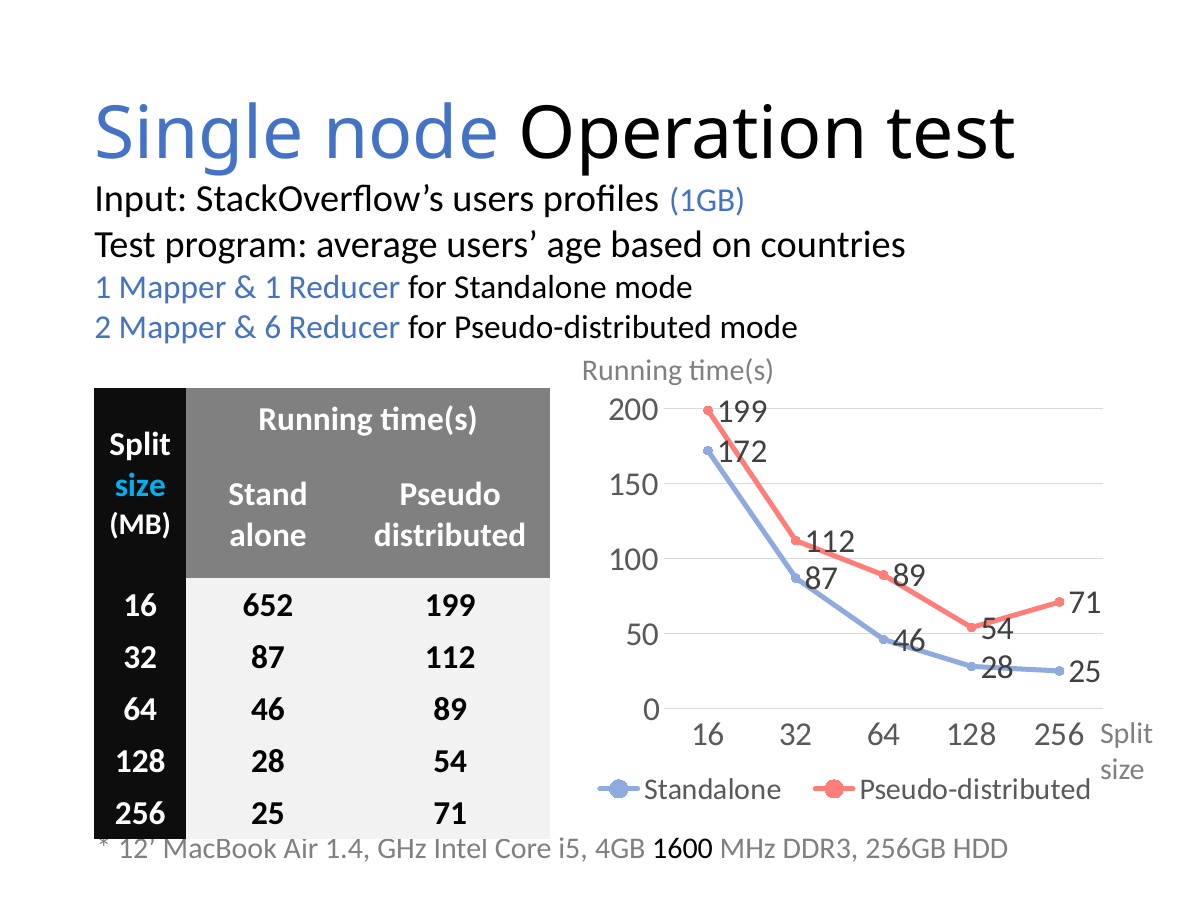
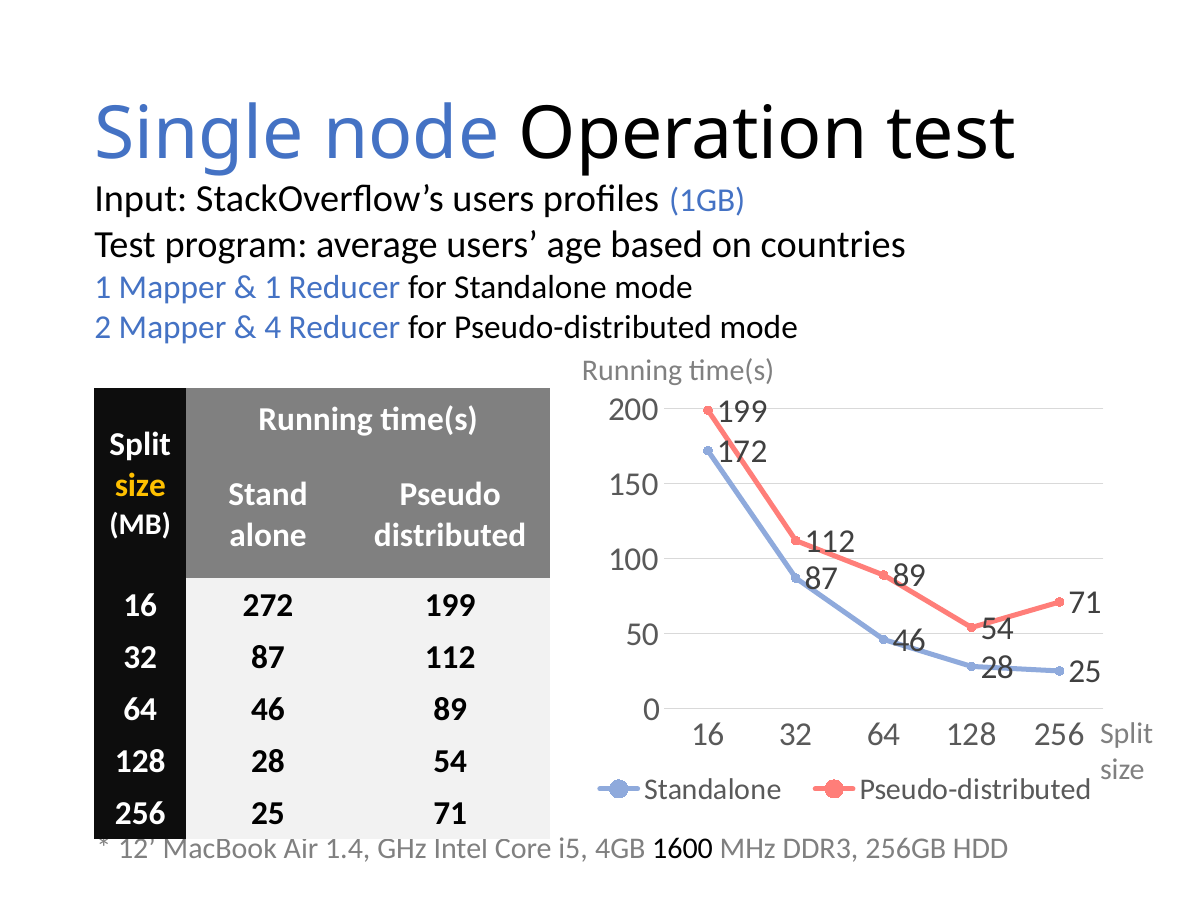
6: 6 -> 4
size at (140, 485) colour: light blue -> yellow
652: 652 -> 272
